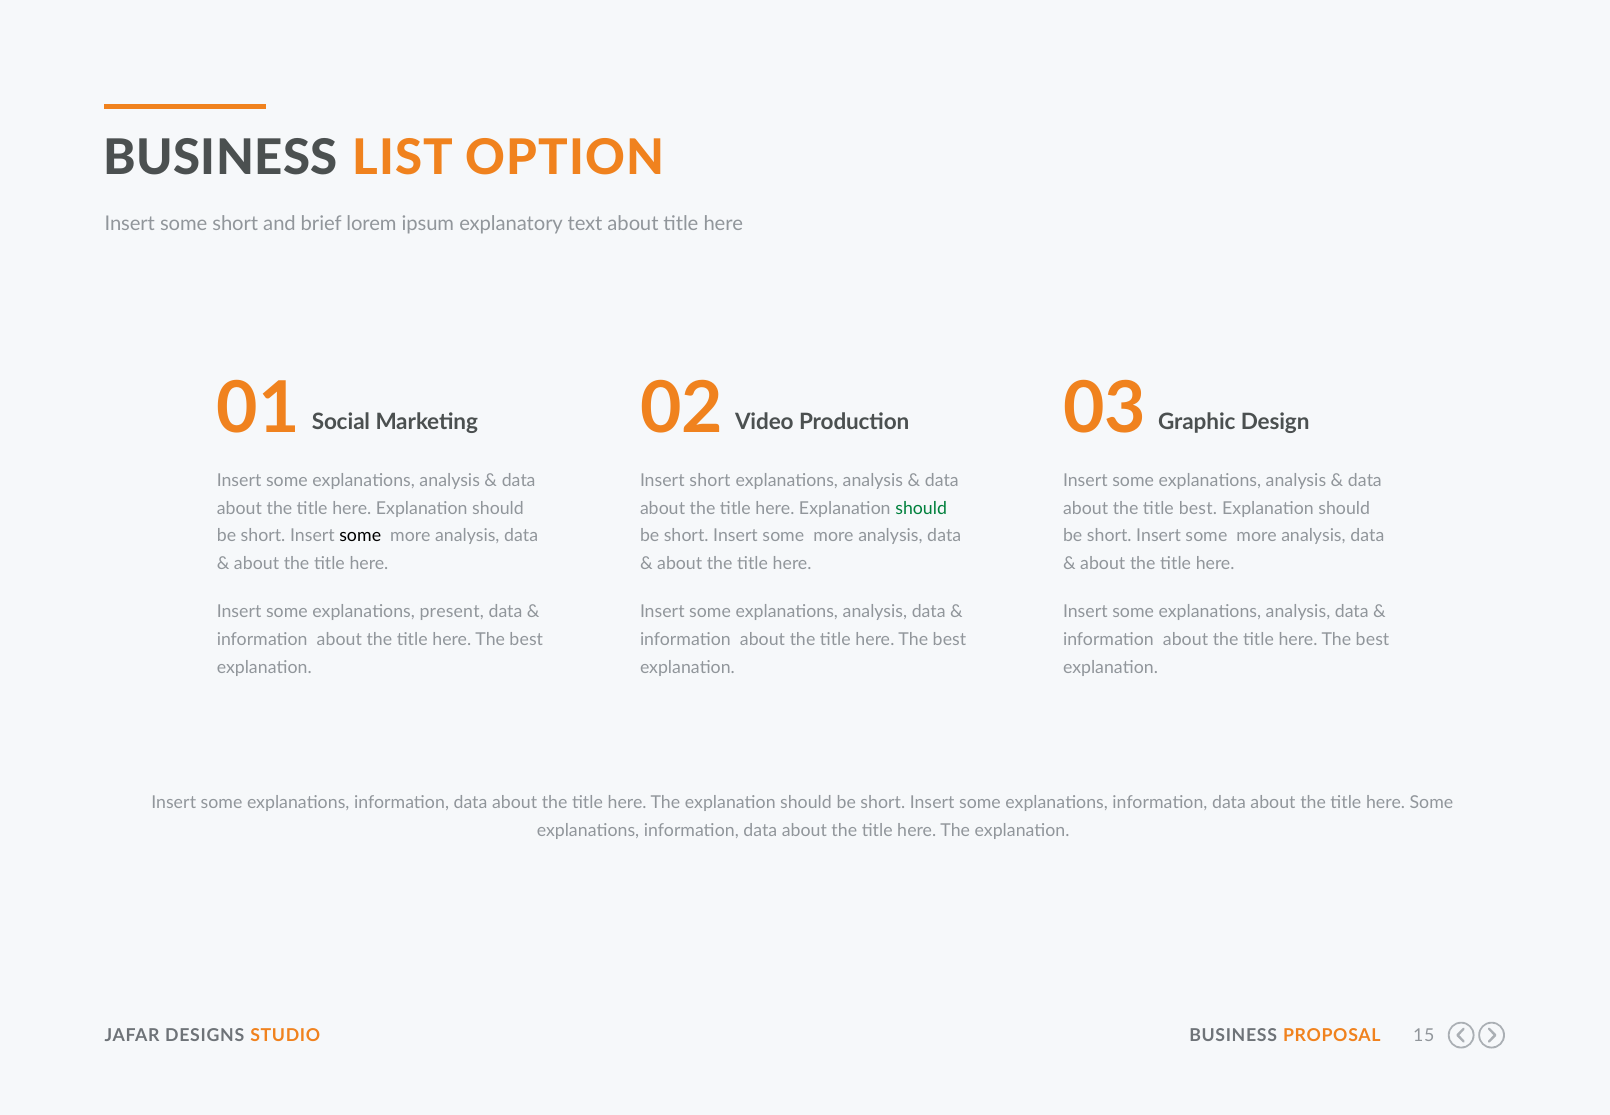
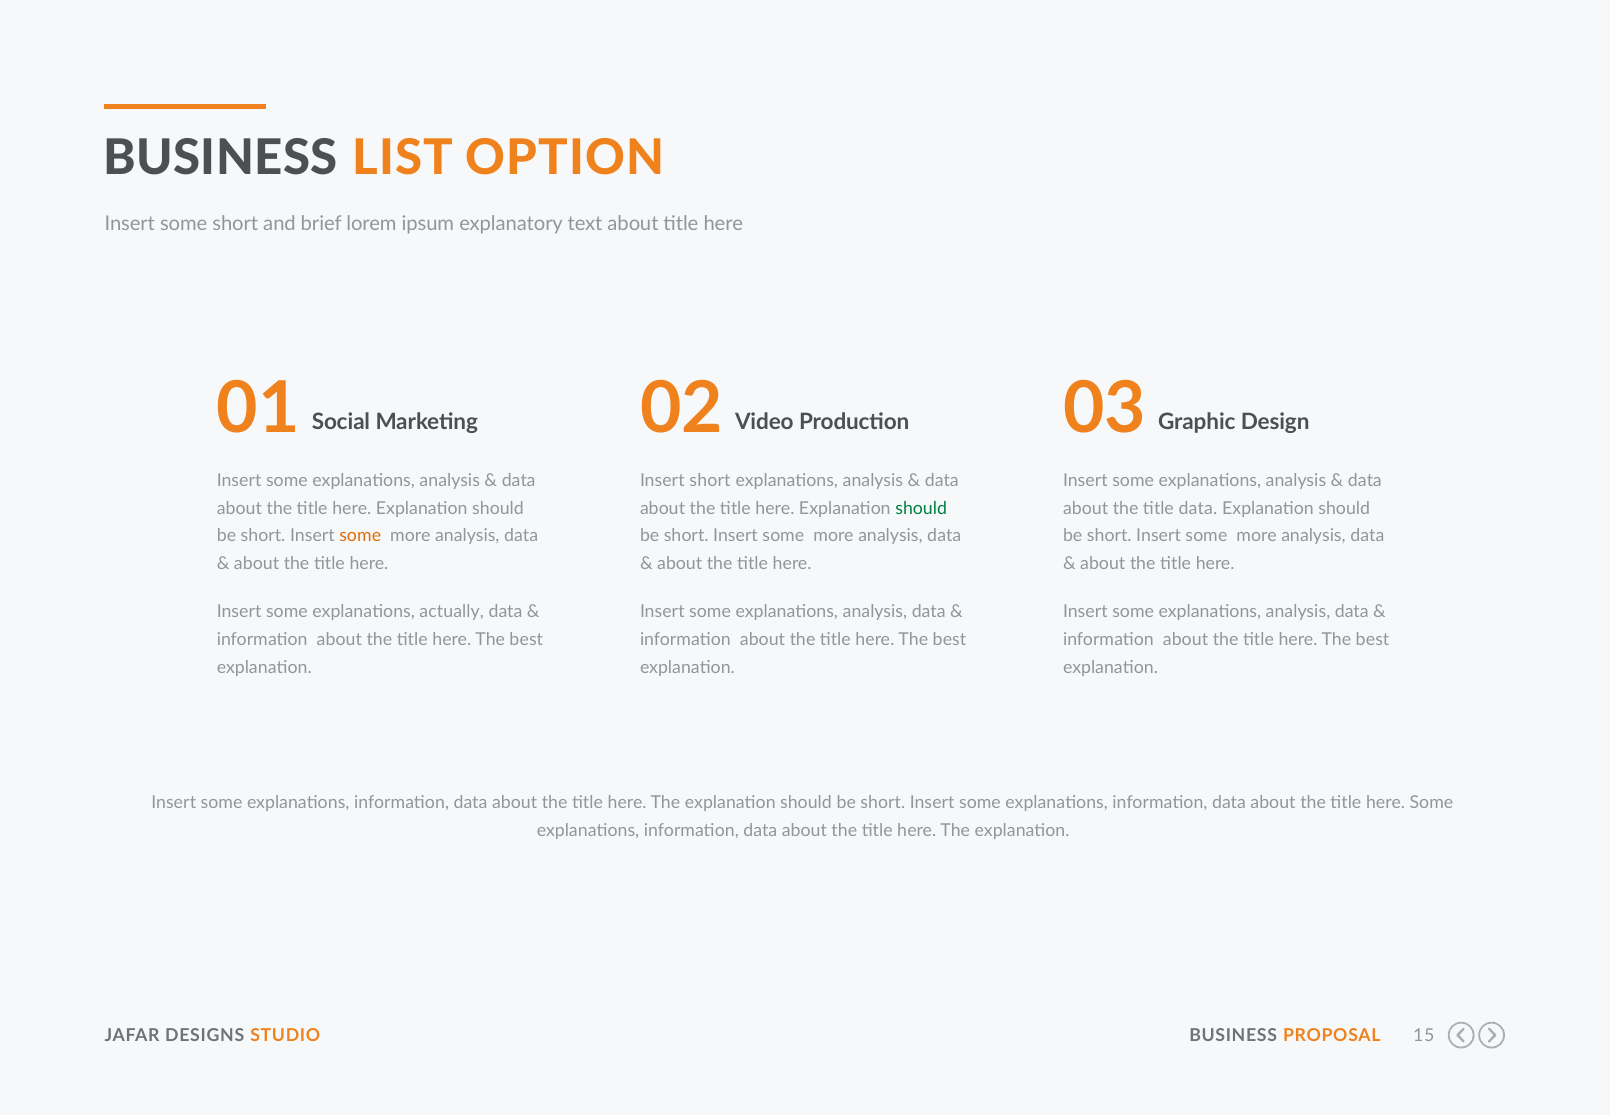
title best: best -> data
some at (360, 536) colour: black -> orange
present: present -> actually
